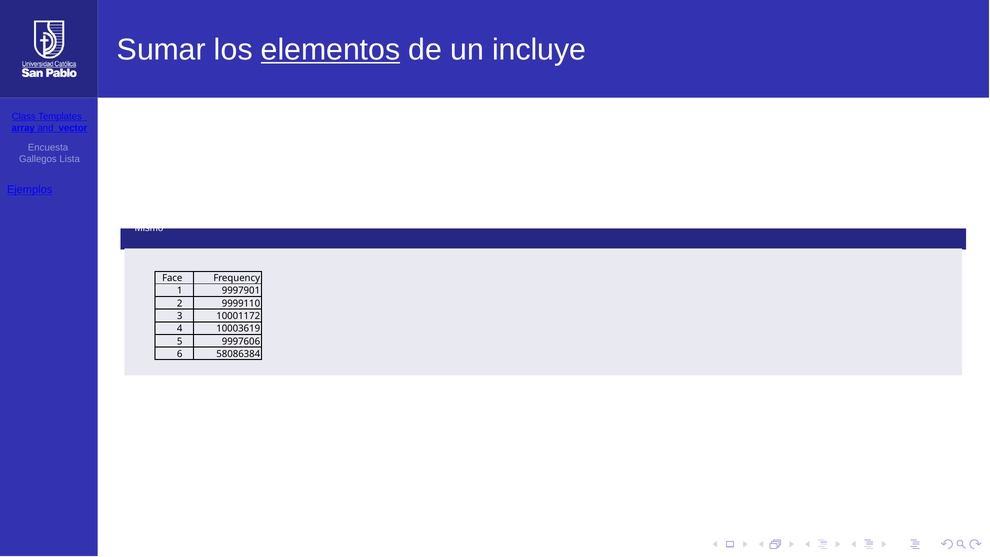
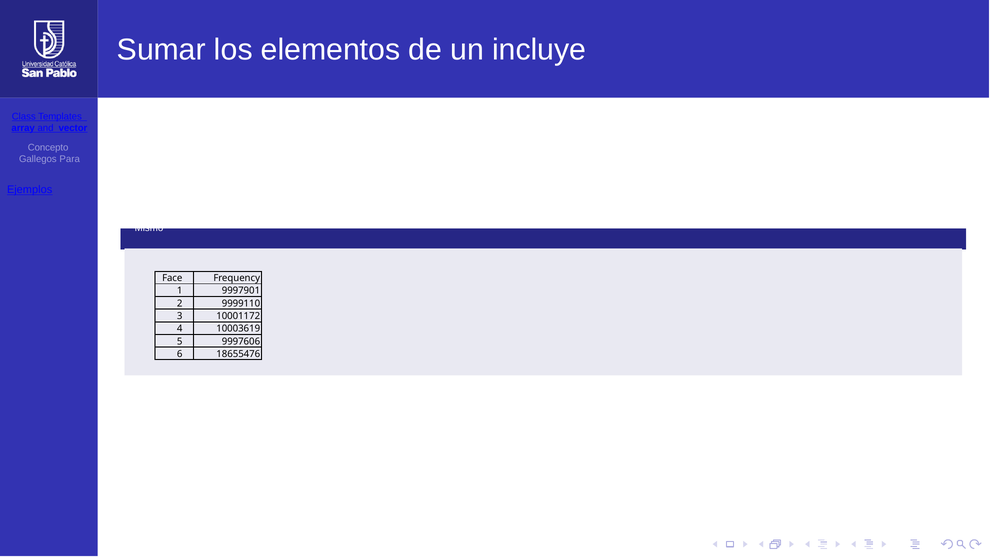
elementos underline: present -> none
Encuesta: Encuesta -> Concepto
Lista: Lista -> Para
58086384: 58086384 -> 18655476
